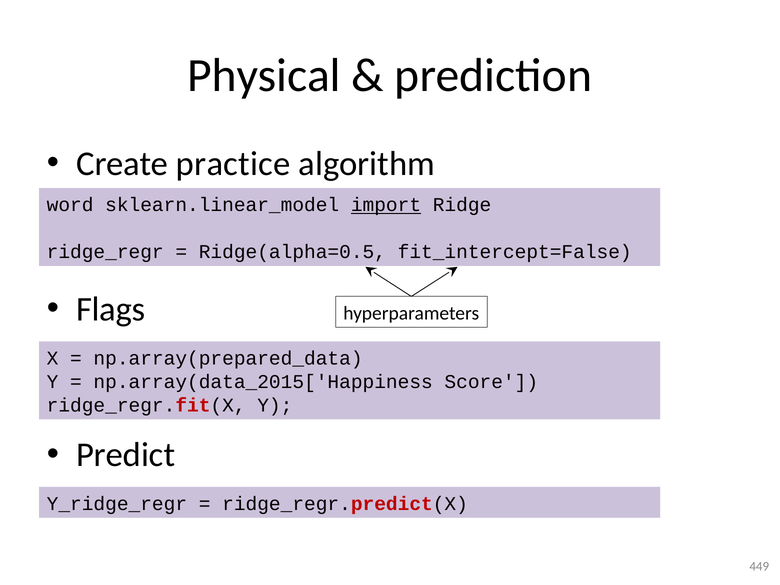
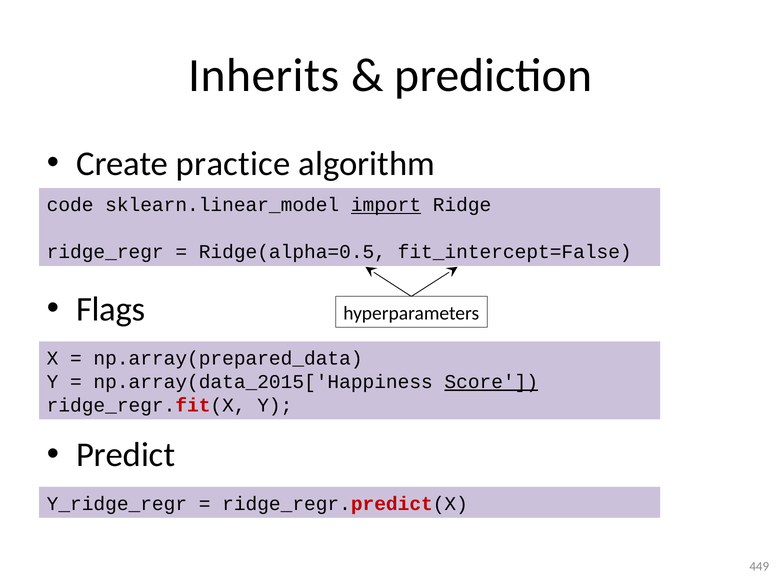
Physical: Physical -> Inherits
word: word -> code
Score underline: none -> present
